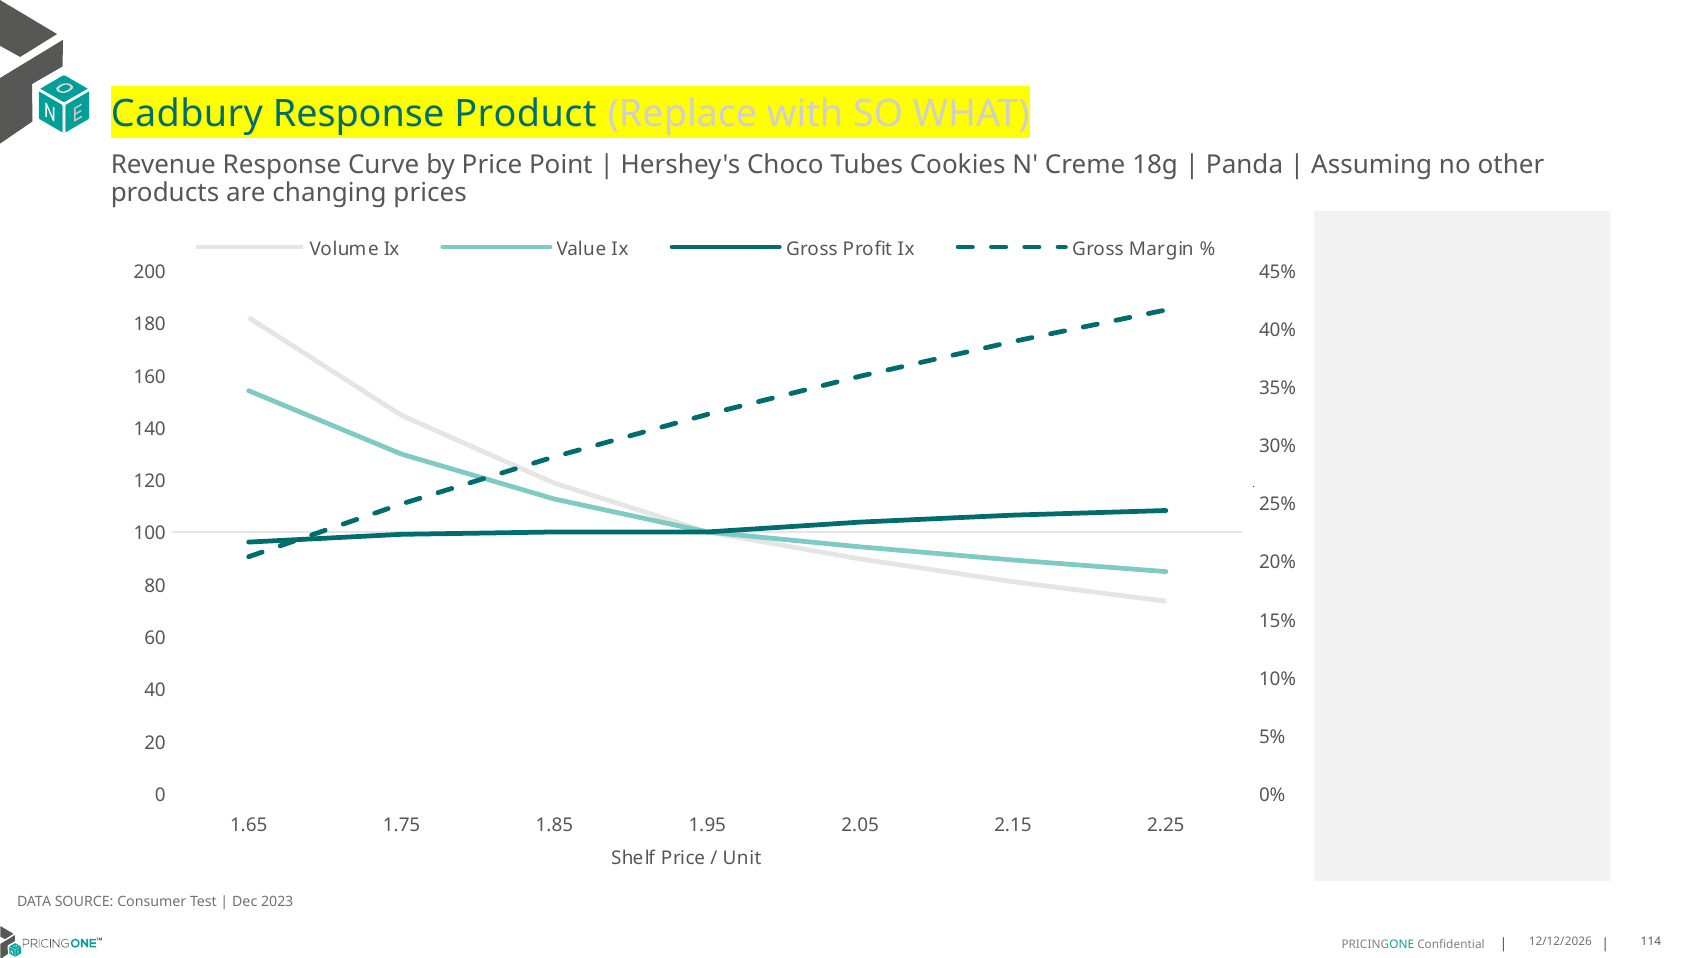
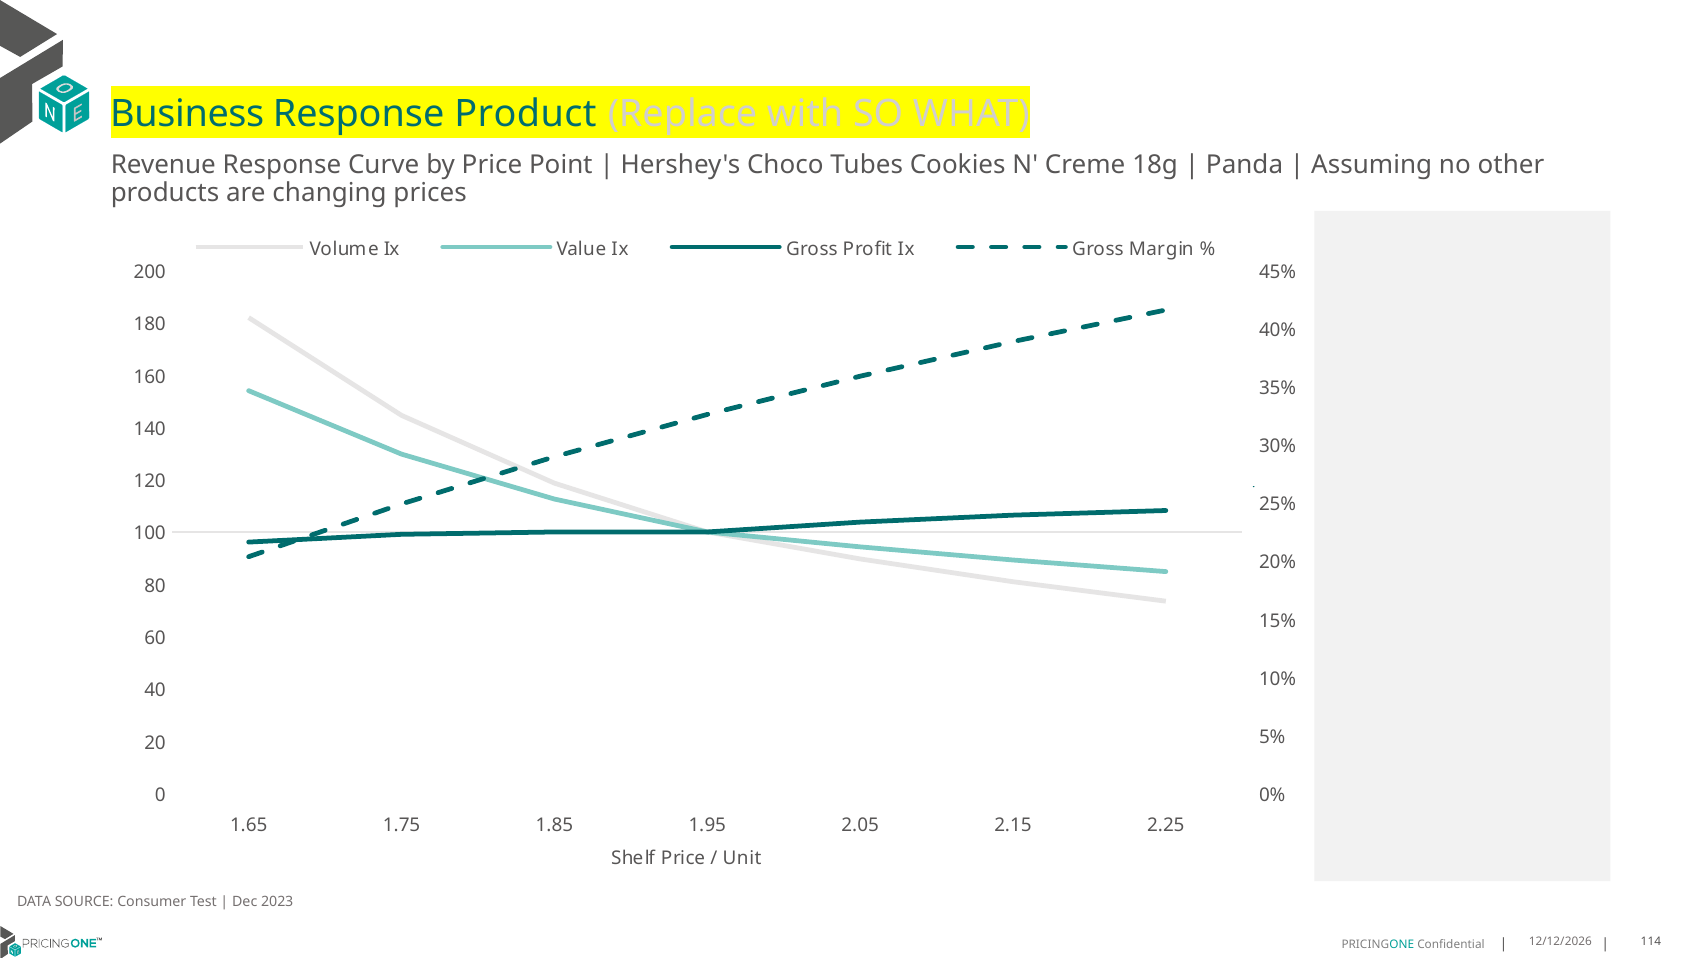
Cadbury: Cadbury -> Business
